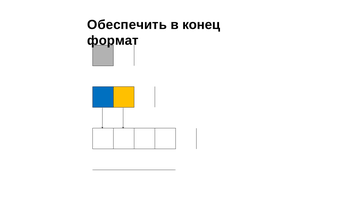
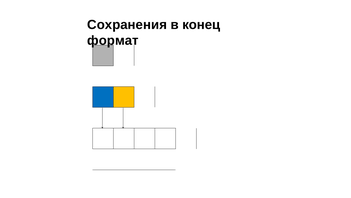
Обеспечить: Обеспечить -> Сохранения
